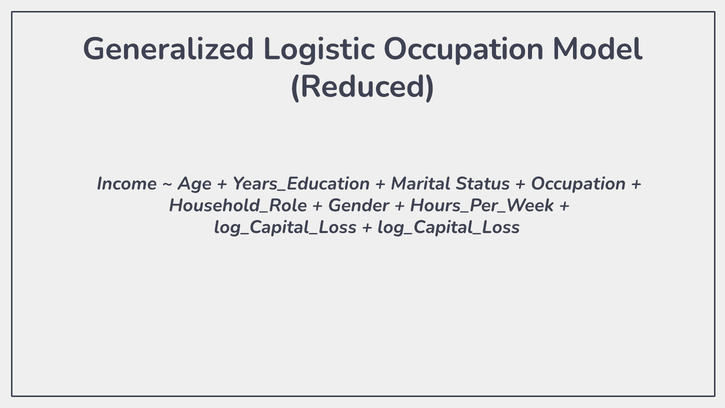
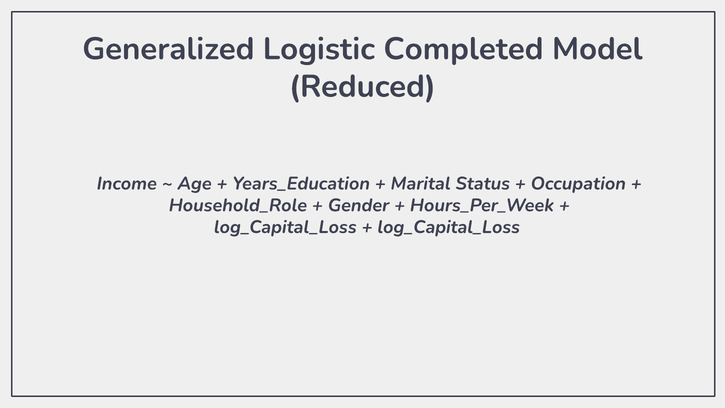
Logistic Occupation: Occupation -> Completed
